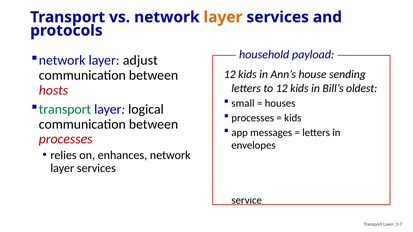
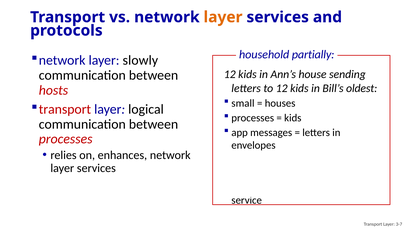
payload: payload -> partially
adjust: adjust -> slowly
transport at (65, 109) colour: green -> red
